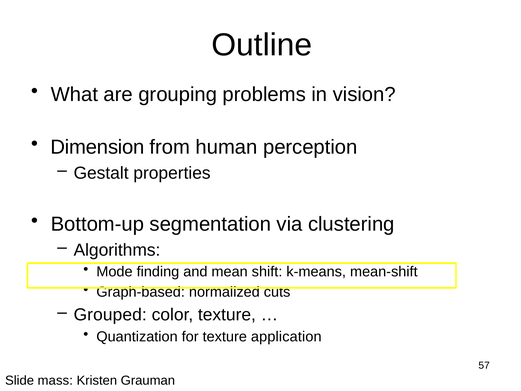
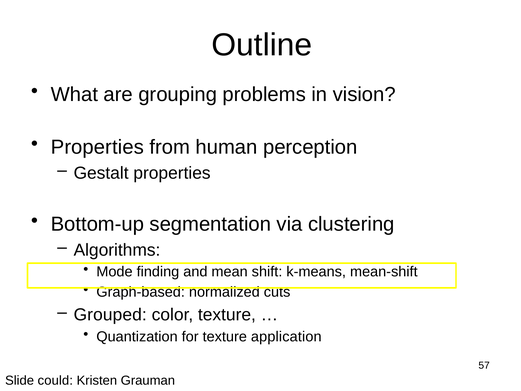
Dimension at (98, 147): Dimension -> Properties
mass: mass -> could
